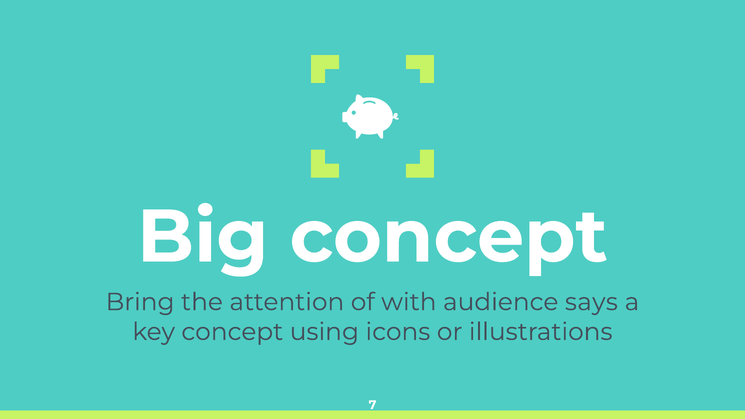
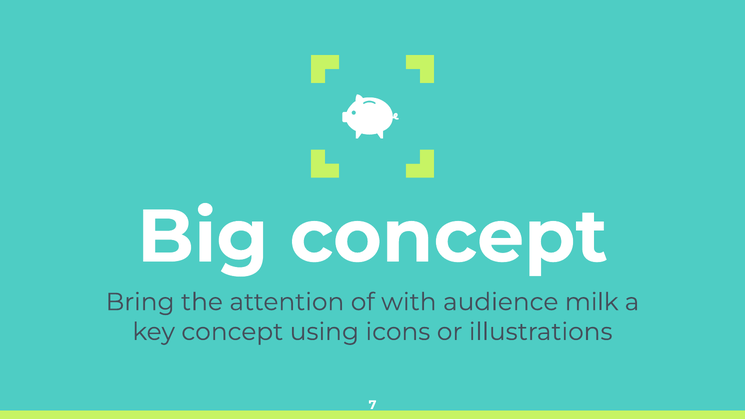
says: says -> milk
